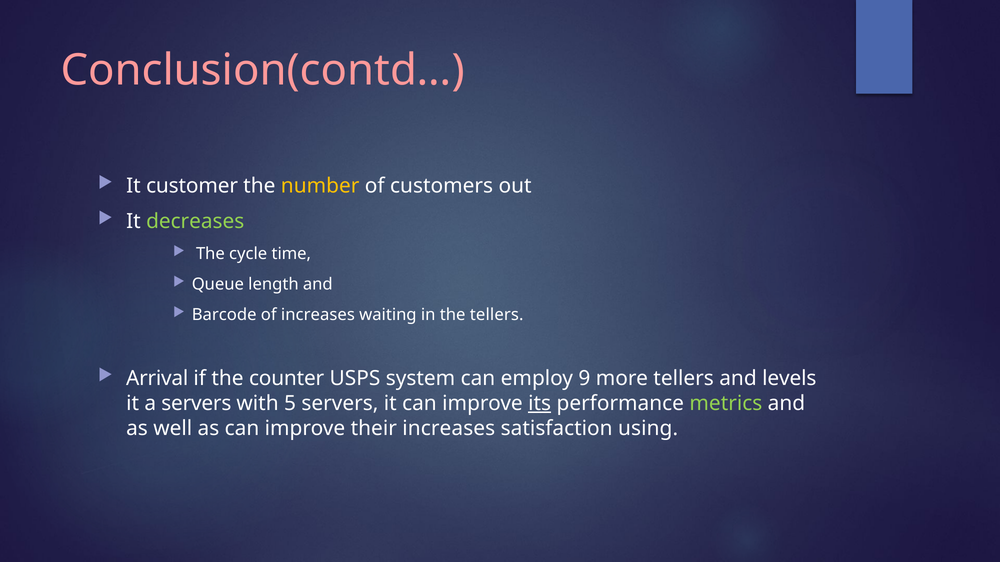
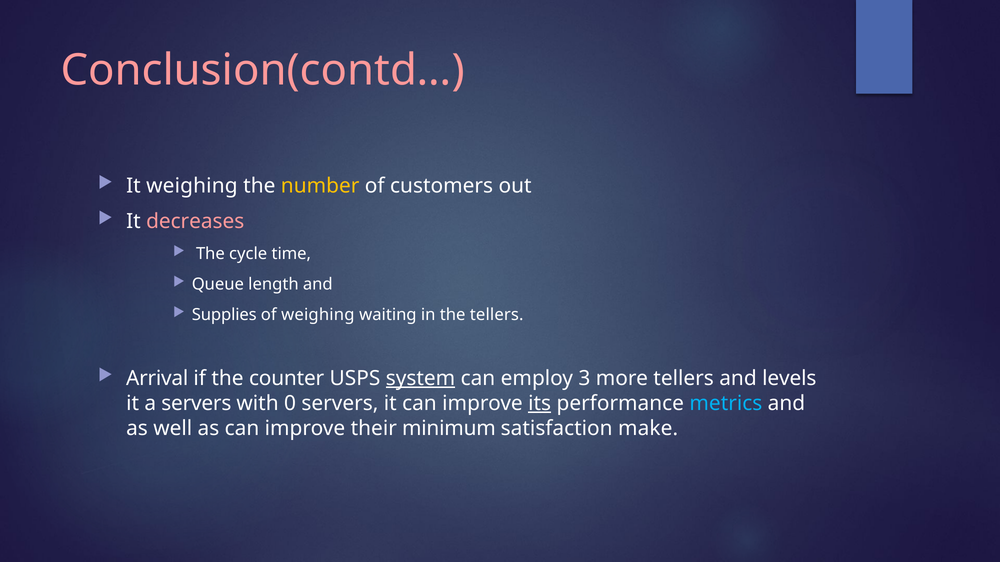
It customer: customer -> weighing
decreases colour: light green -> pink
Barcode: Barcode -> Supplies
of increases: increases -> weighing
system underline: none -> present
9: 9 -> 3
5: 5 -> 0
metrics colour: light green -> light blue
their increases: increases -> minimum
using: using -> make
